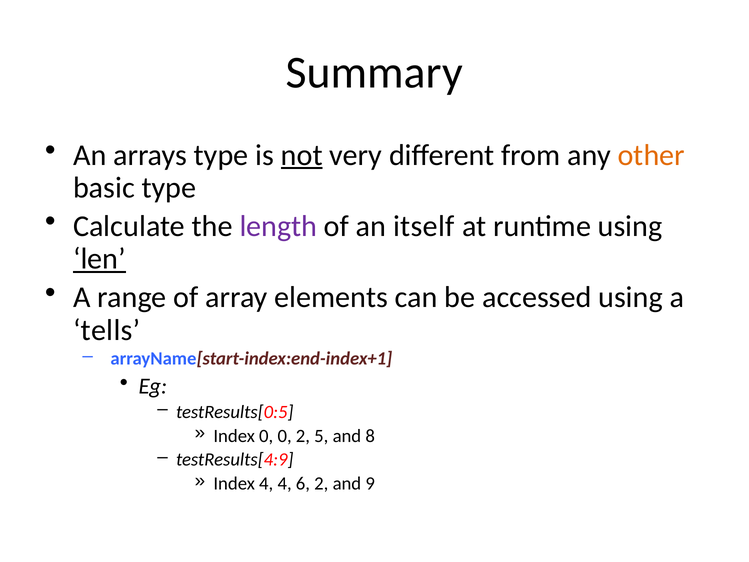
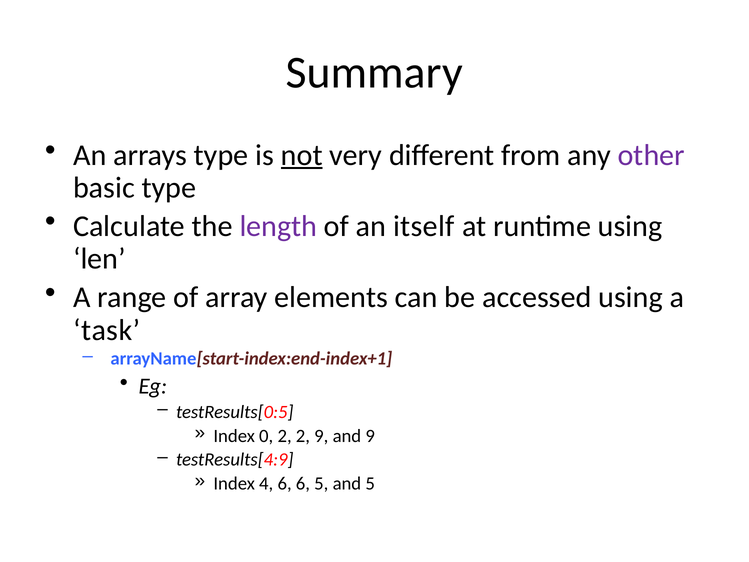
other colour: orange -> purple
len underline: present -> none
tells: tells -> task
0 0: 0 -> 2
2 5: 5 -> 9
and 8: 8 -> 9
4 4: 4 -> 6
6 2: 2 -> 5
and 9: 9 -> 5
